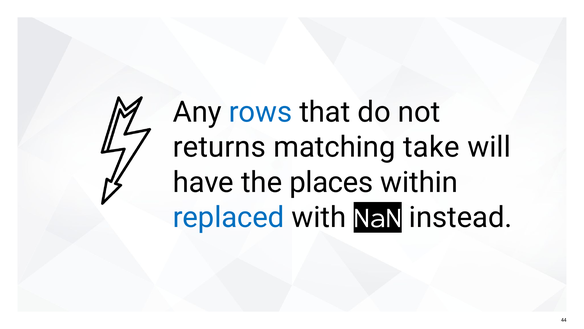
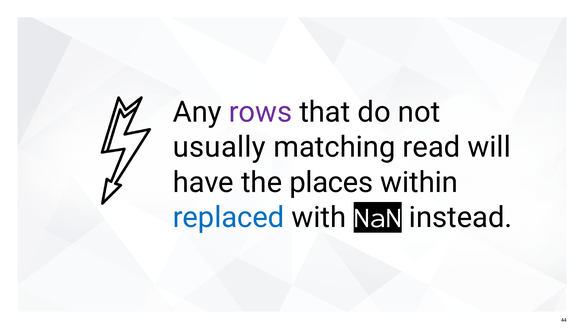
rows colour: blue -> purple
returns: returns -> usually
take: take -> read
